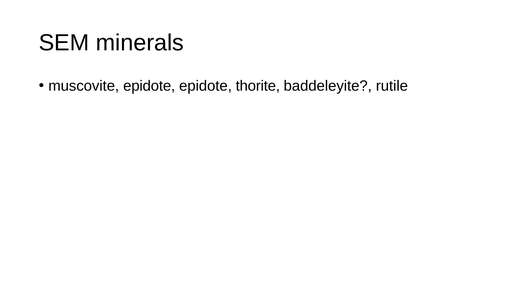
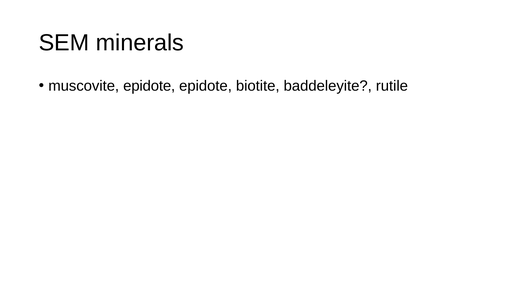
thorite: thorite -> biotite
